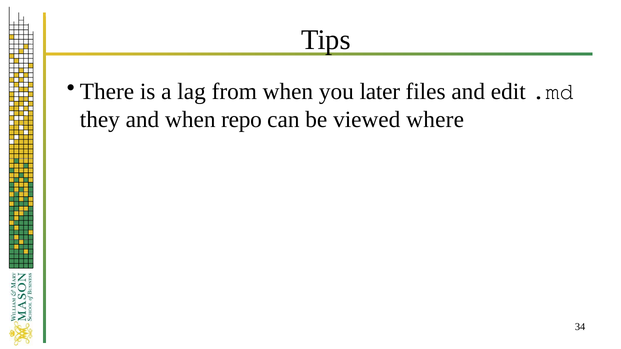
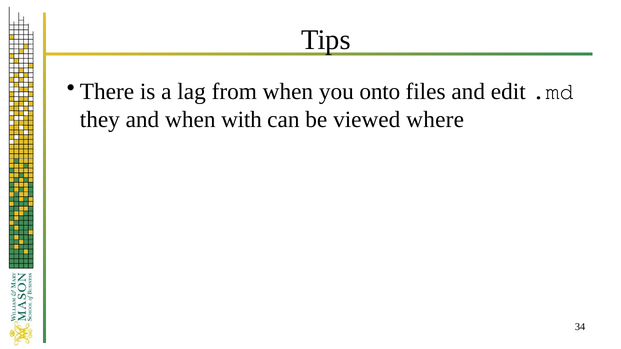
later: later -> onto
repo: repo -> with
